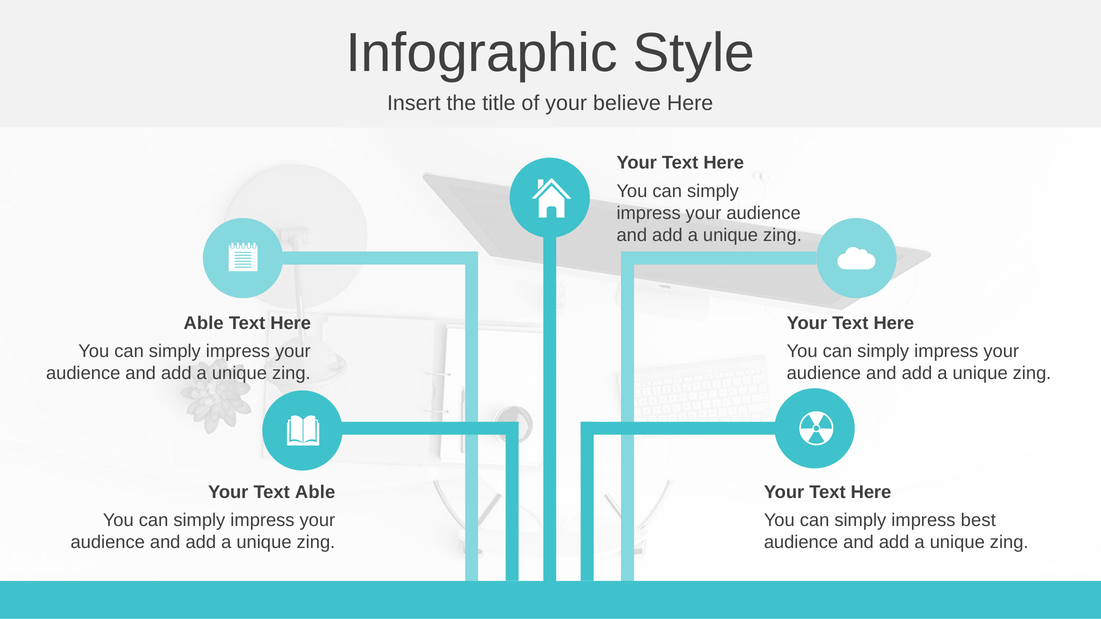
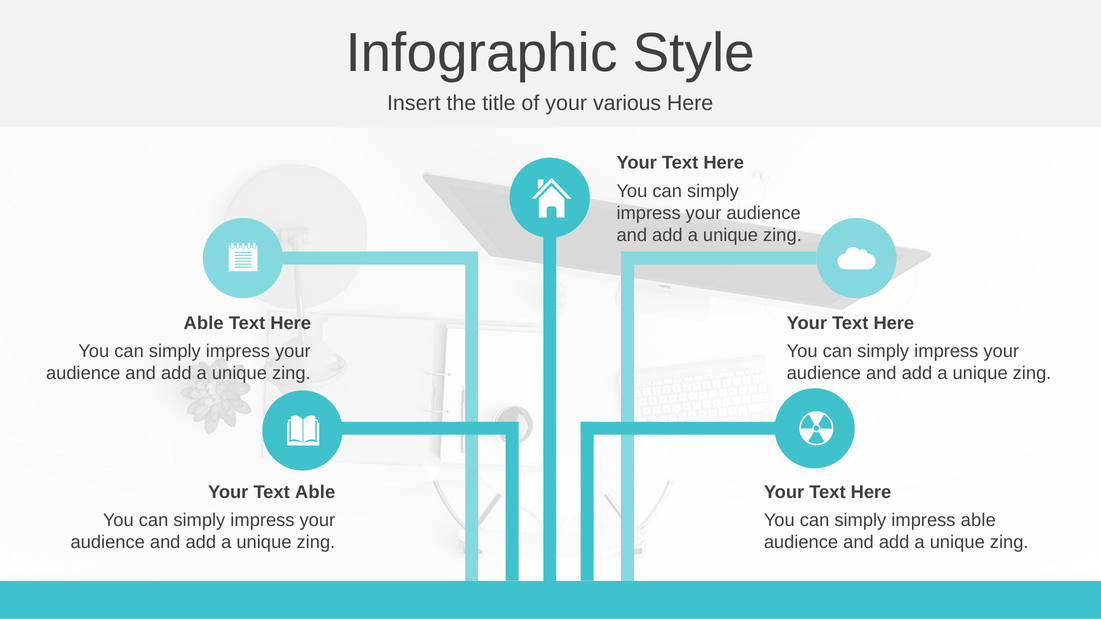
believe: believe -> various
impress best: best -> able
